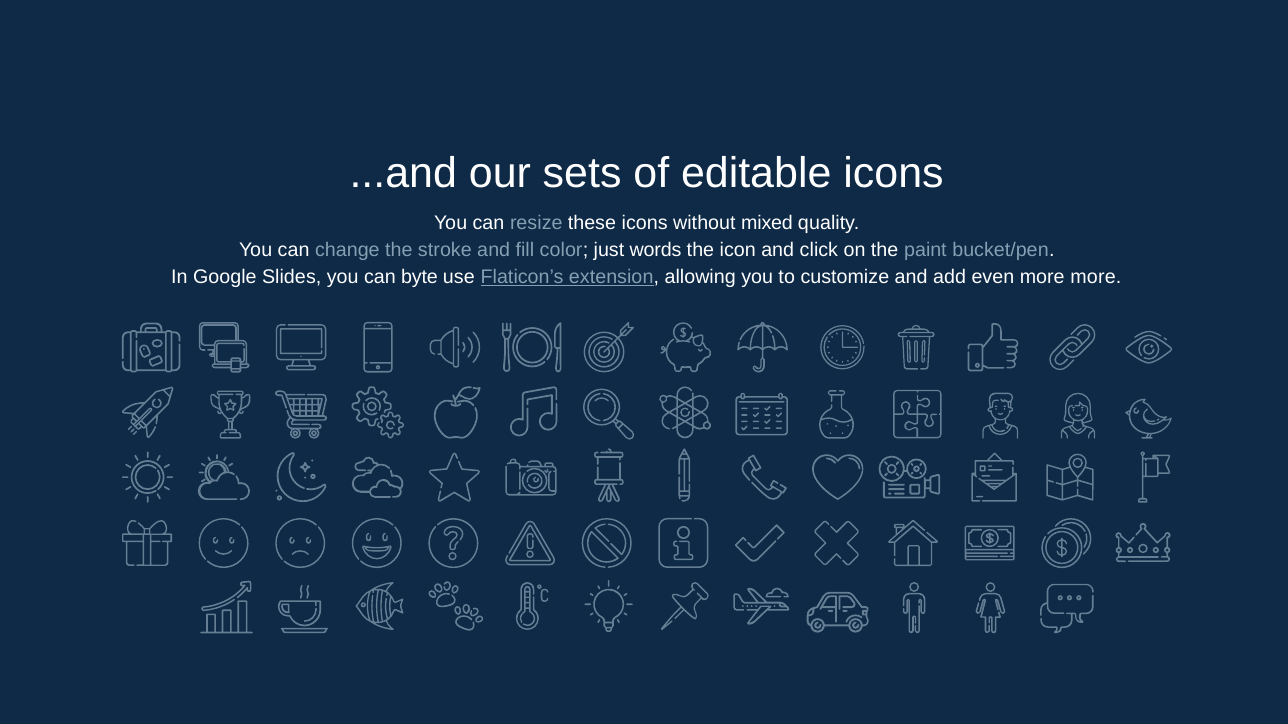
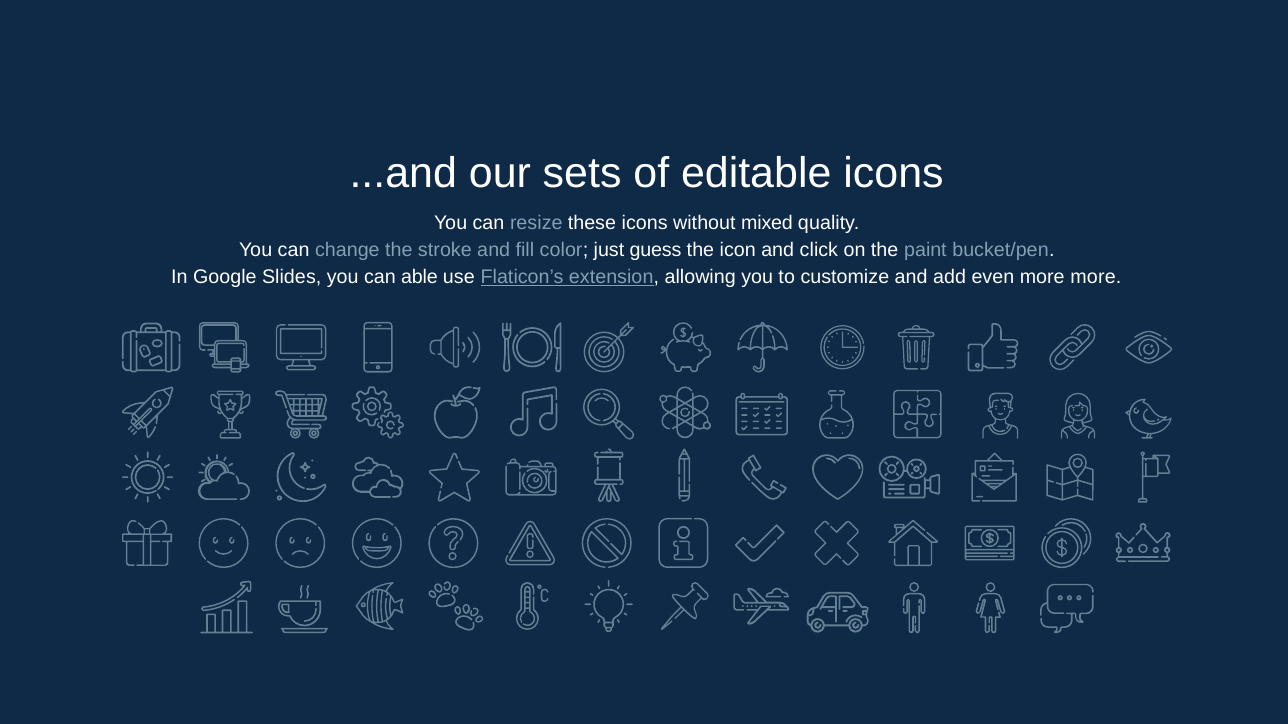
words: words -> guess
byte: byte -> able
